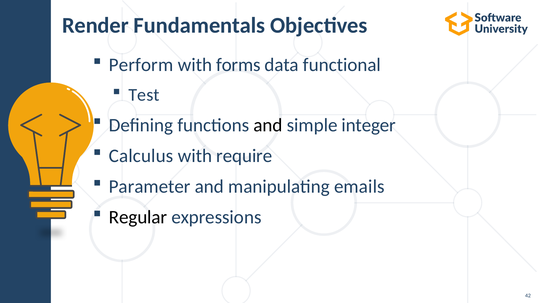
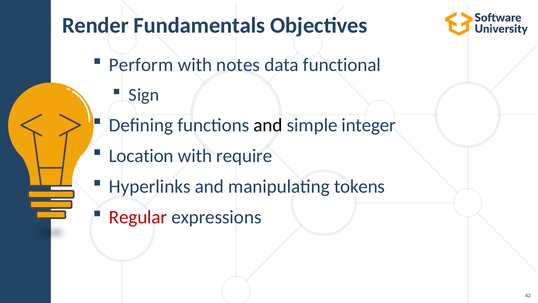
forms: forms -> notes
Test: Test -> Sign
Calculus: Calculus -> Location
Parameter: Parameter -> Hyperlinks
emails: emails -> tokens
Regular colour: black -> red
